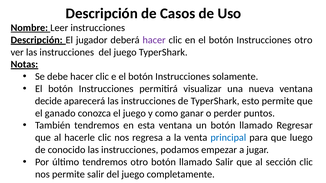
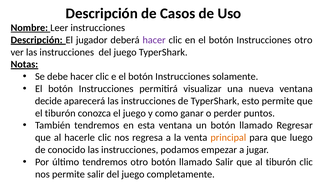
el ganado: ganado -> tiburón
principal colour: blue -> orange
al sección: sección -> tiburón
